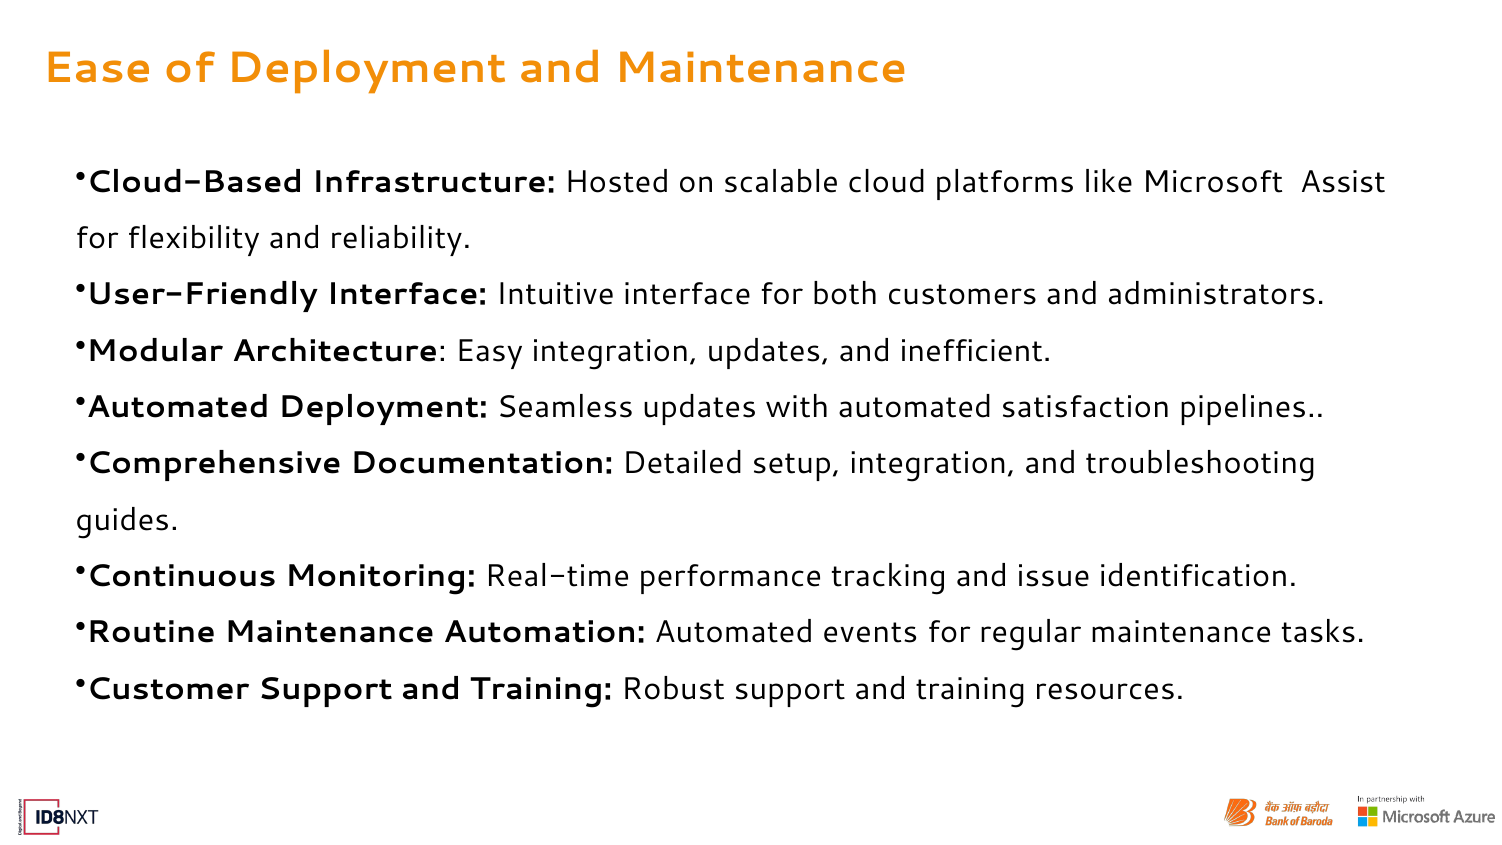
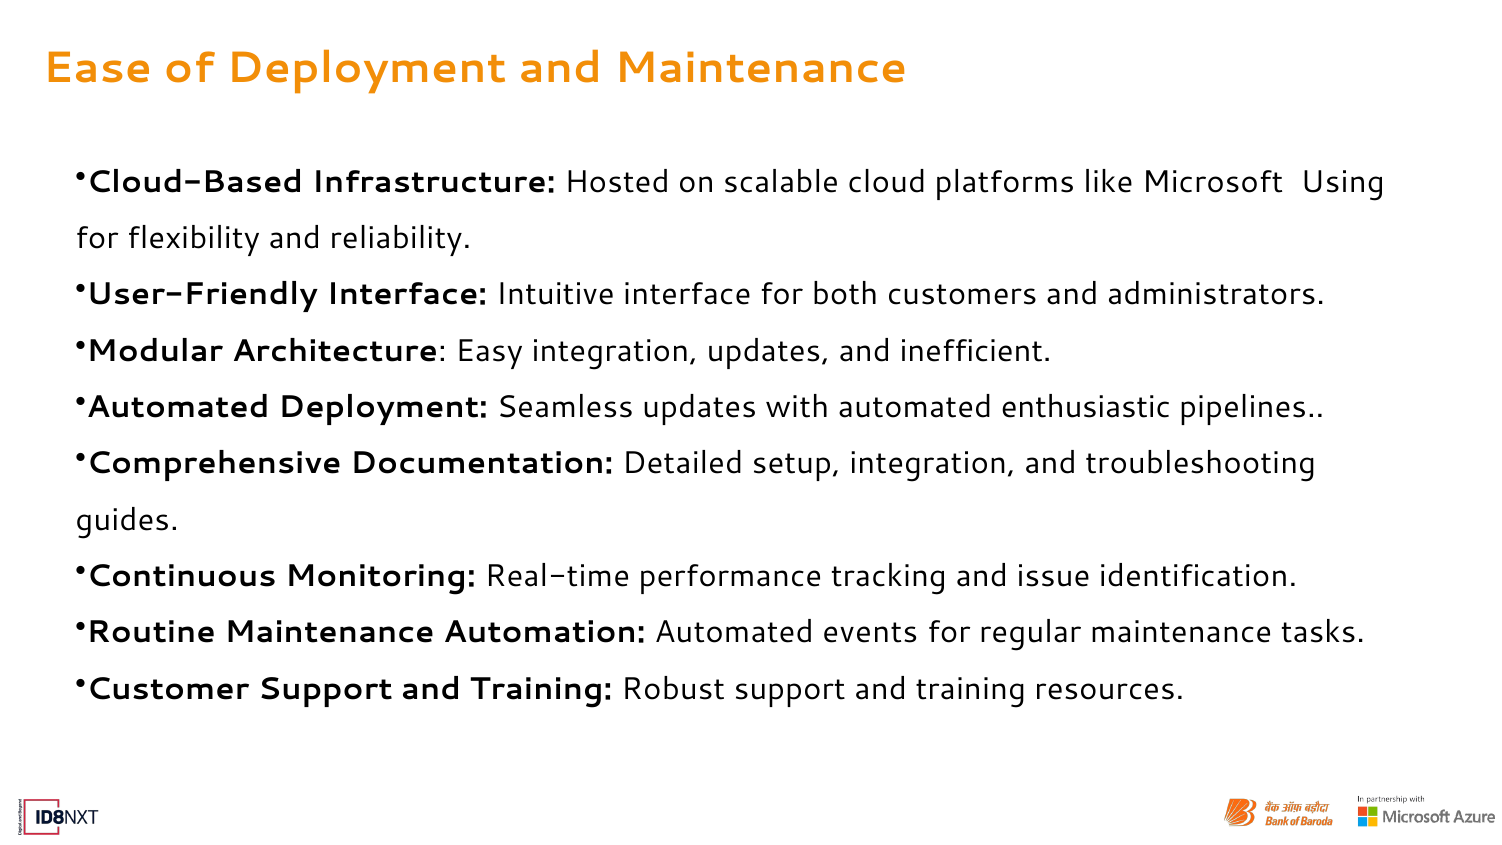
Assist: Assist -> Using
satisfaction: satisfaction -> enthusiastic
